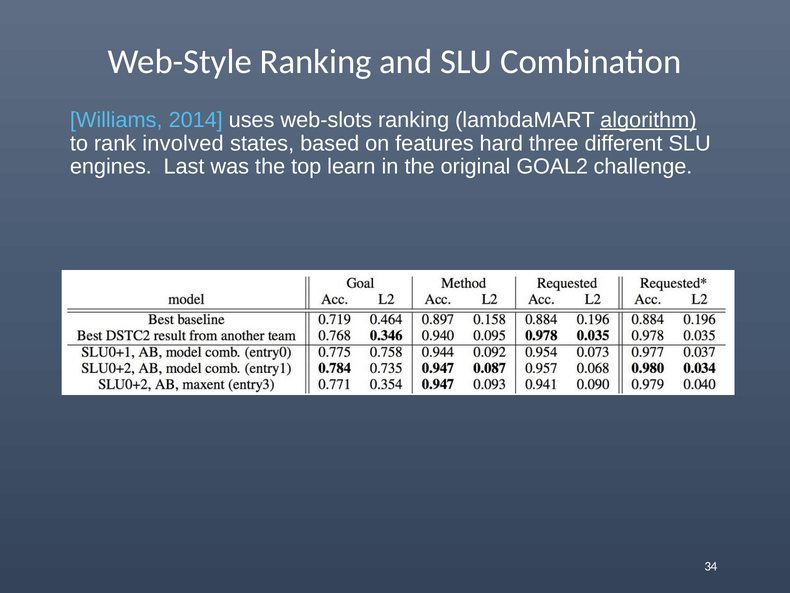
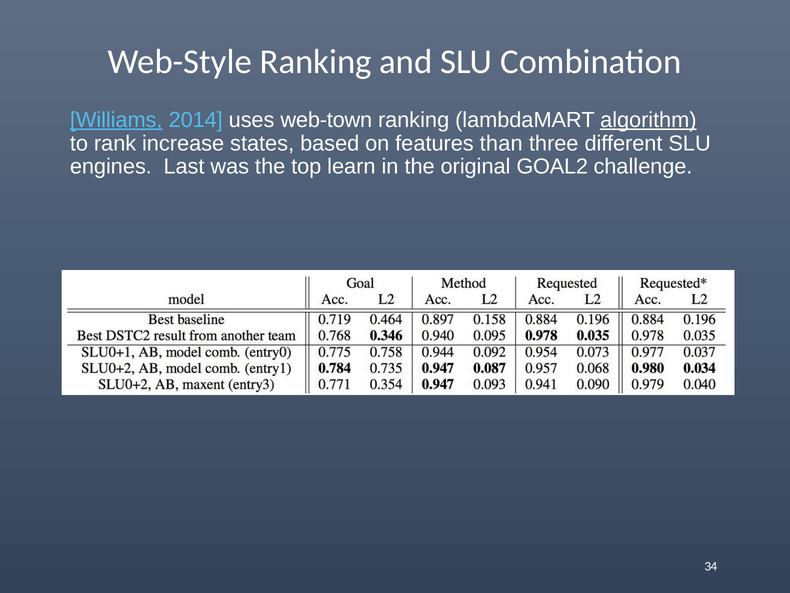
Williams underline: none -> present
web-slots: web-slots -> web-town
involved: involved -> increase
hard: hard -> than
